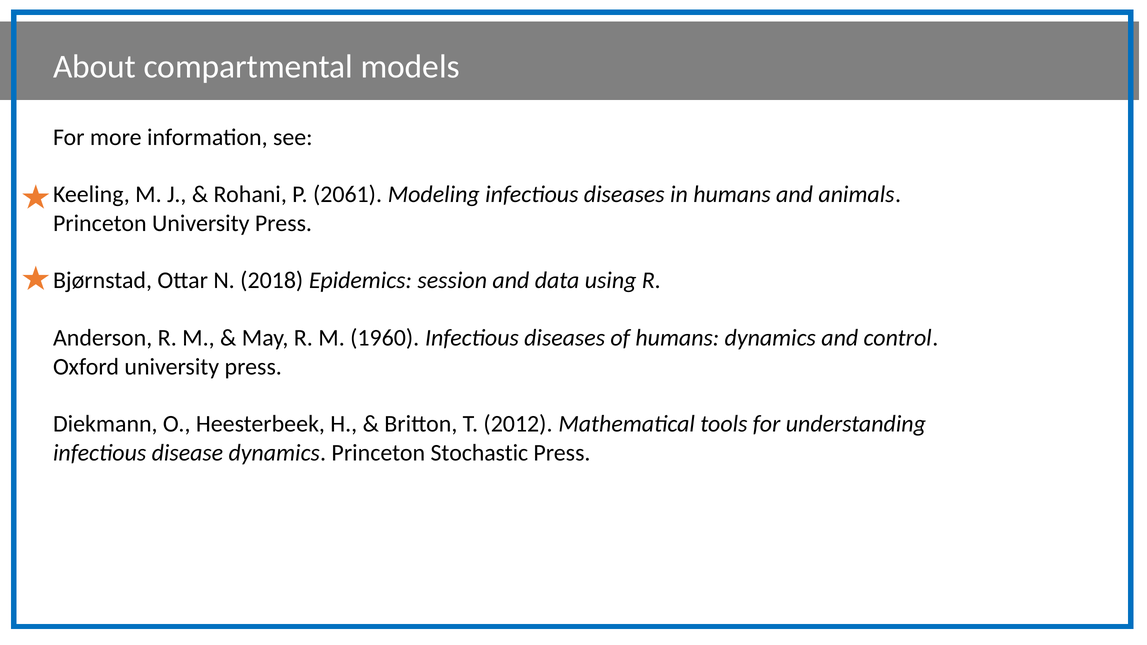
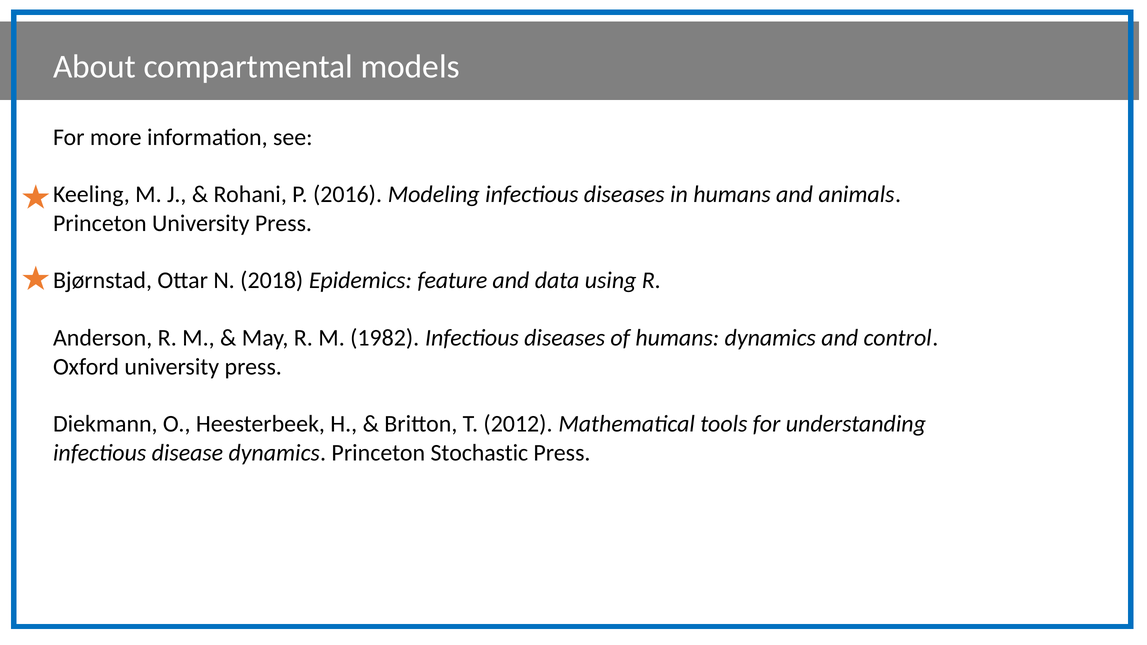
2061: 2061 -> 2016
session: session -> feature
1960: 1960 -> 1982
